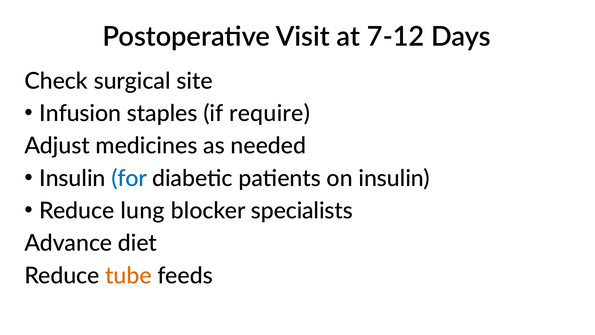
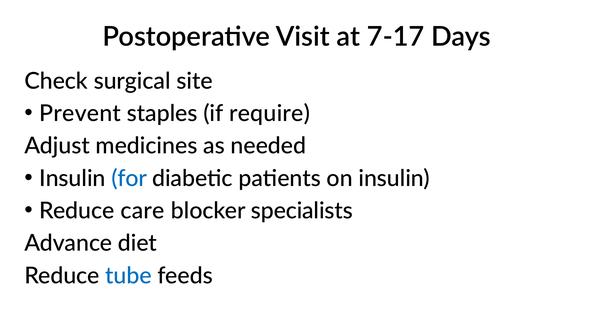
7-12: 7-12 -> 7-17
Infusion: Infusion -> Prevent
lung: lung -> care
tube colour: orange -> blue
